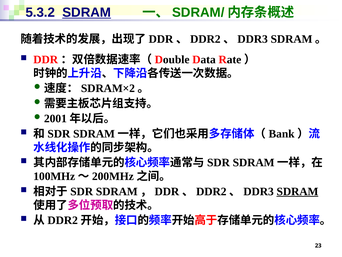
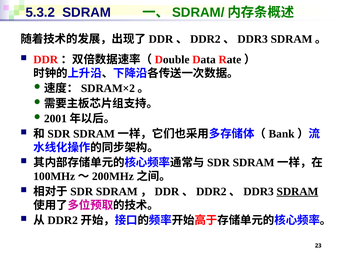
SDRAM at (87, 12) underline: present -> none
